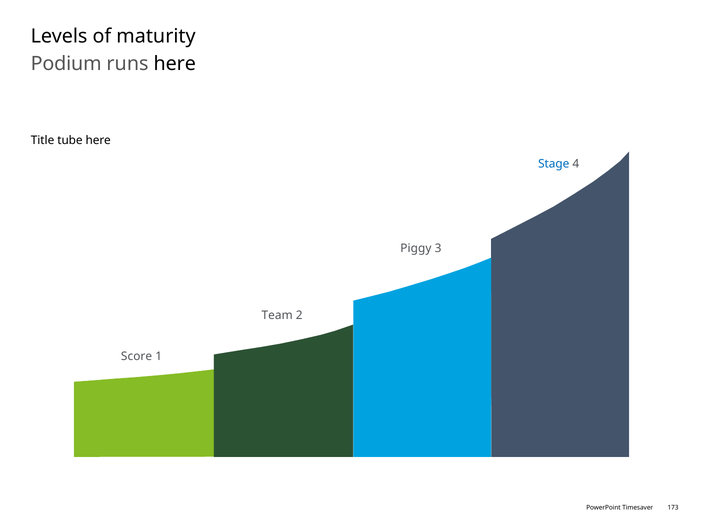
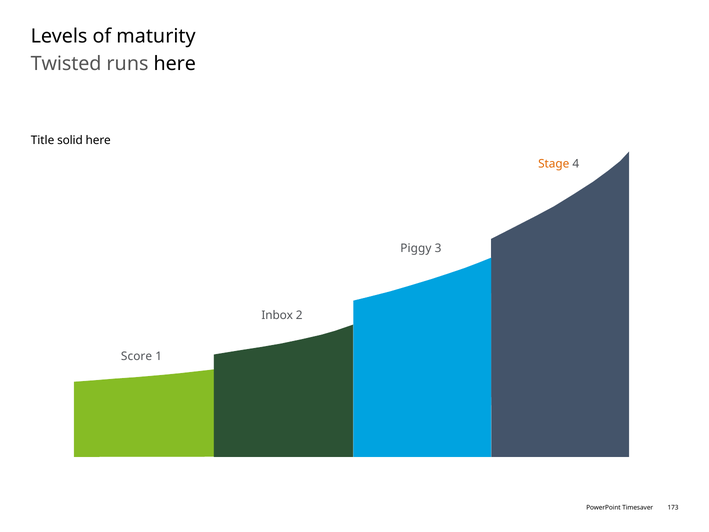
Podium: Podium -> Twisted
tube: tube -> solid
Stage colour: blue -> orange
Team: Team -> Inbox
